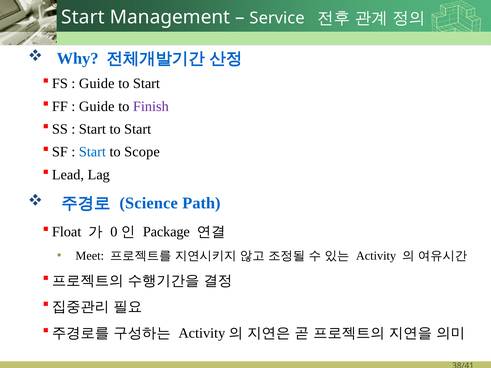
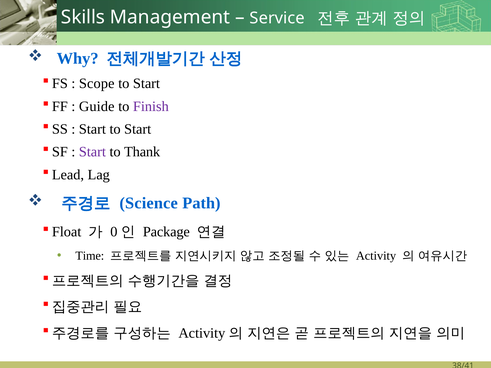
Start at (83, 17): Start -> Skills
Guide at (97, 84): Guide -> Scope
Start at (92, 152) colour: blue -> purple
Scope: Scope -> Thank
Meet: Meet -> Time
